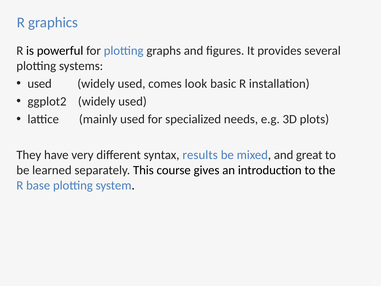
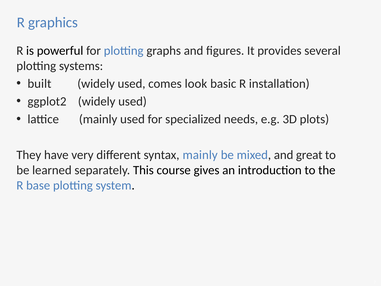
used at (40, 84): used -> built
syntax results: results -> mainly
